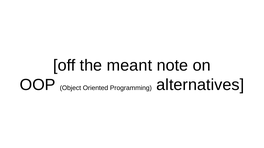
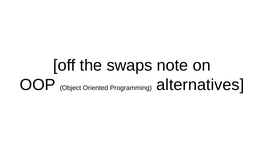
meant: meant -> swaps
